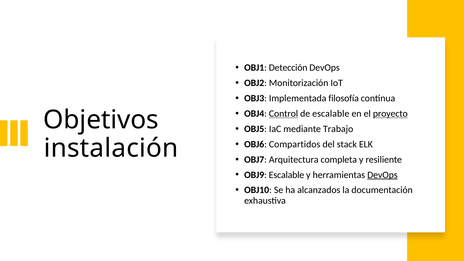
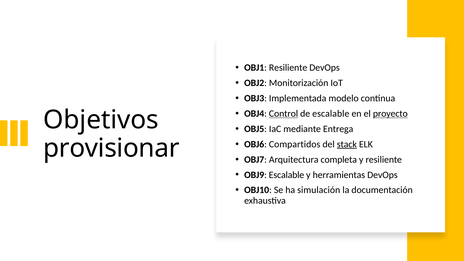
OBJ1 Detección: Detección -> Resiliente
filosofía: filosofía -> modelo
Trabajo: Trabajo -> Entrega
stack underline: none -> present
instalación: instalación -> provisionar
DevOps at (382, 175) underline: present -> none
alcanzados: alcanzados -> simulación
